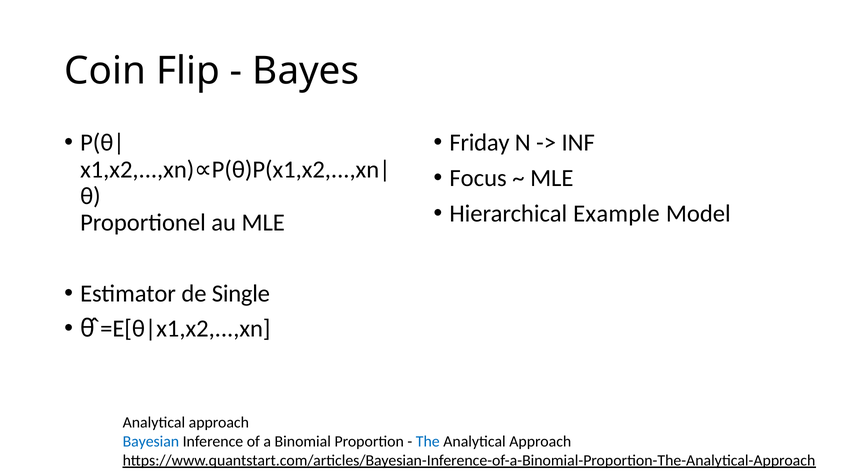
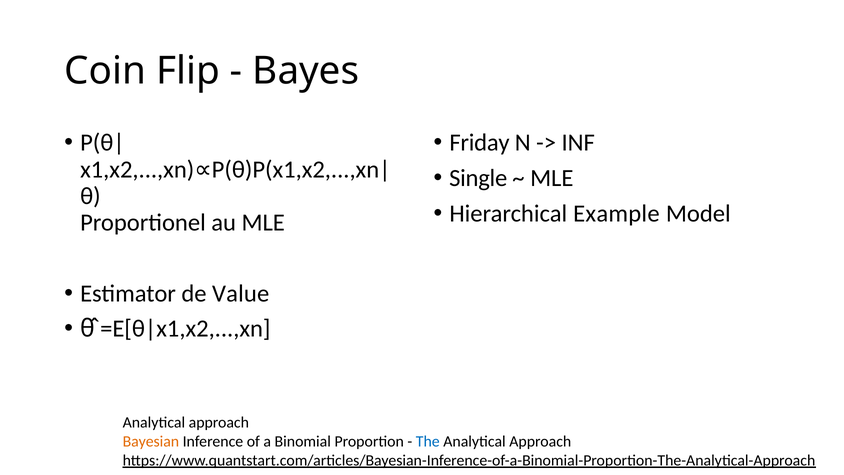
Focus: Focus -> Single
Single: Single -> Value
Bayesian colour: blue -> orange
